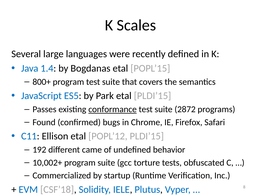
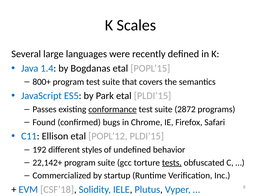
came: came -> styles
10,002+: 10,002+ -> 22,142+
tests underline: none -> present
